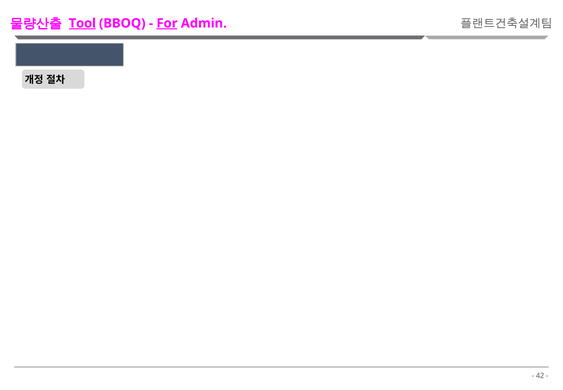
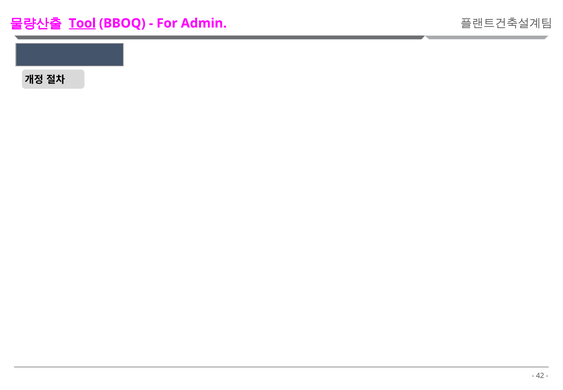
For underline: present -> none
